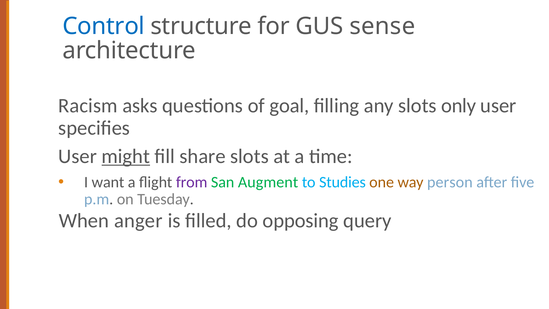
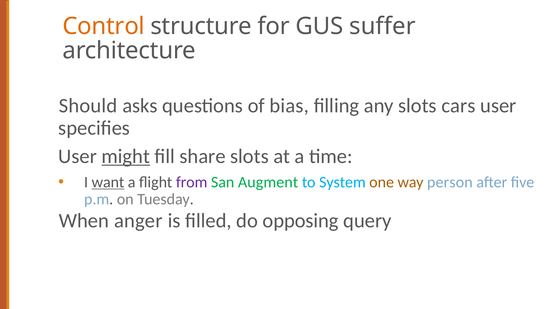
Control colour: blue -> orange
sense: sense -> suffer
Racism: Racism -> Should
goal: goal -> bias
only: only -> cars
want underline: none -> present
Studies: Studies -> System
